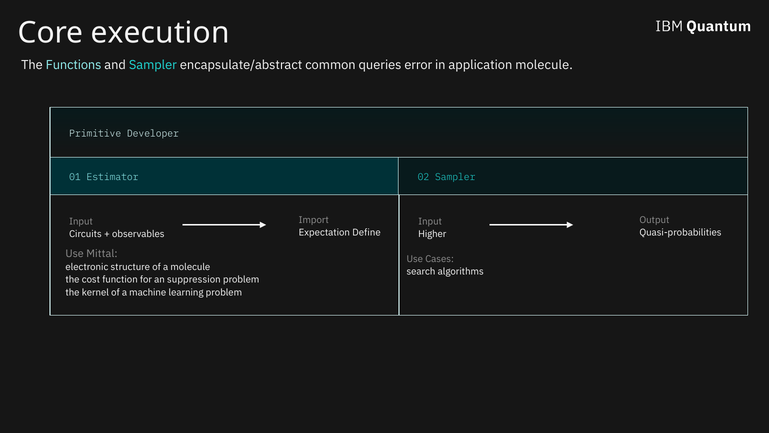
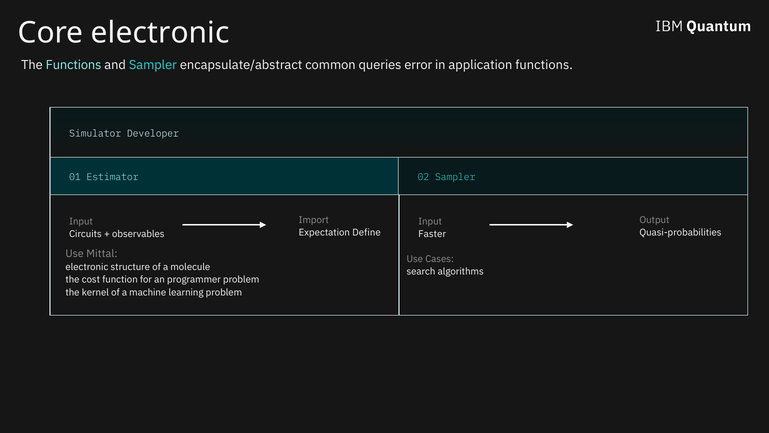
Core execution: execution -> electronic
application molecule: molecule -> functions
Primitive: Primitive -> Simulator
Higher: Higher -> Faster
suppression: suppression -> programmer
